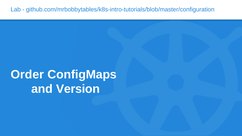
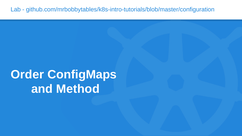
Version: Version -> Method
